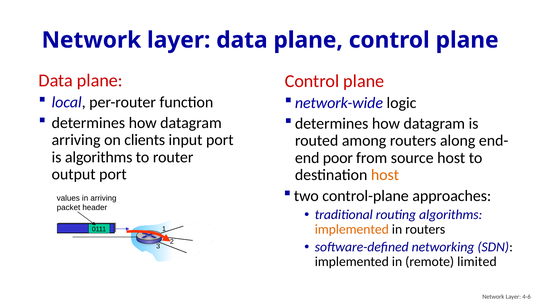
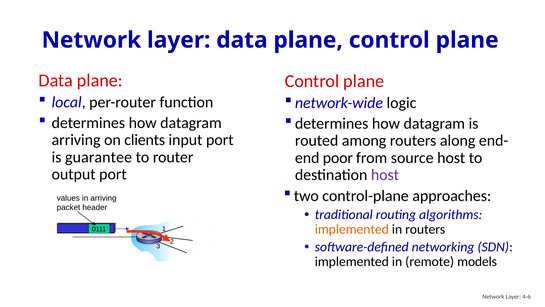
is algorithms: algorithms -> guarantee
host at (385, 175) colour: orange -> purple
limited: limited -> models
